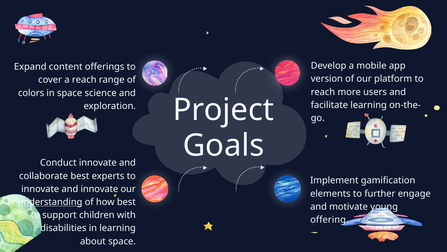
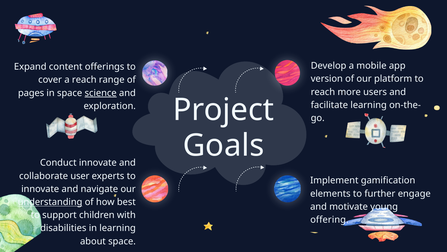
colors: colors -> pages
science underline: none -> present
collaborate best: best -> user
and innovate: innovate -> navigate
